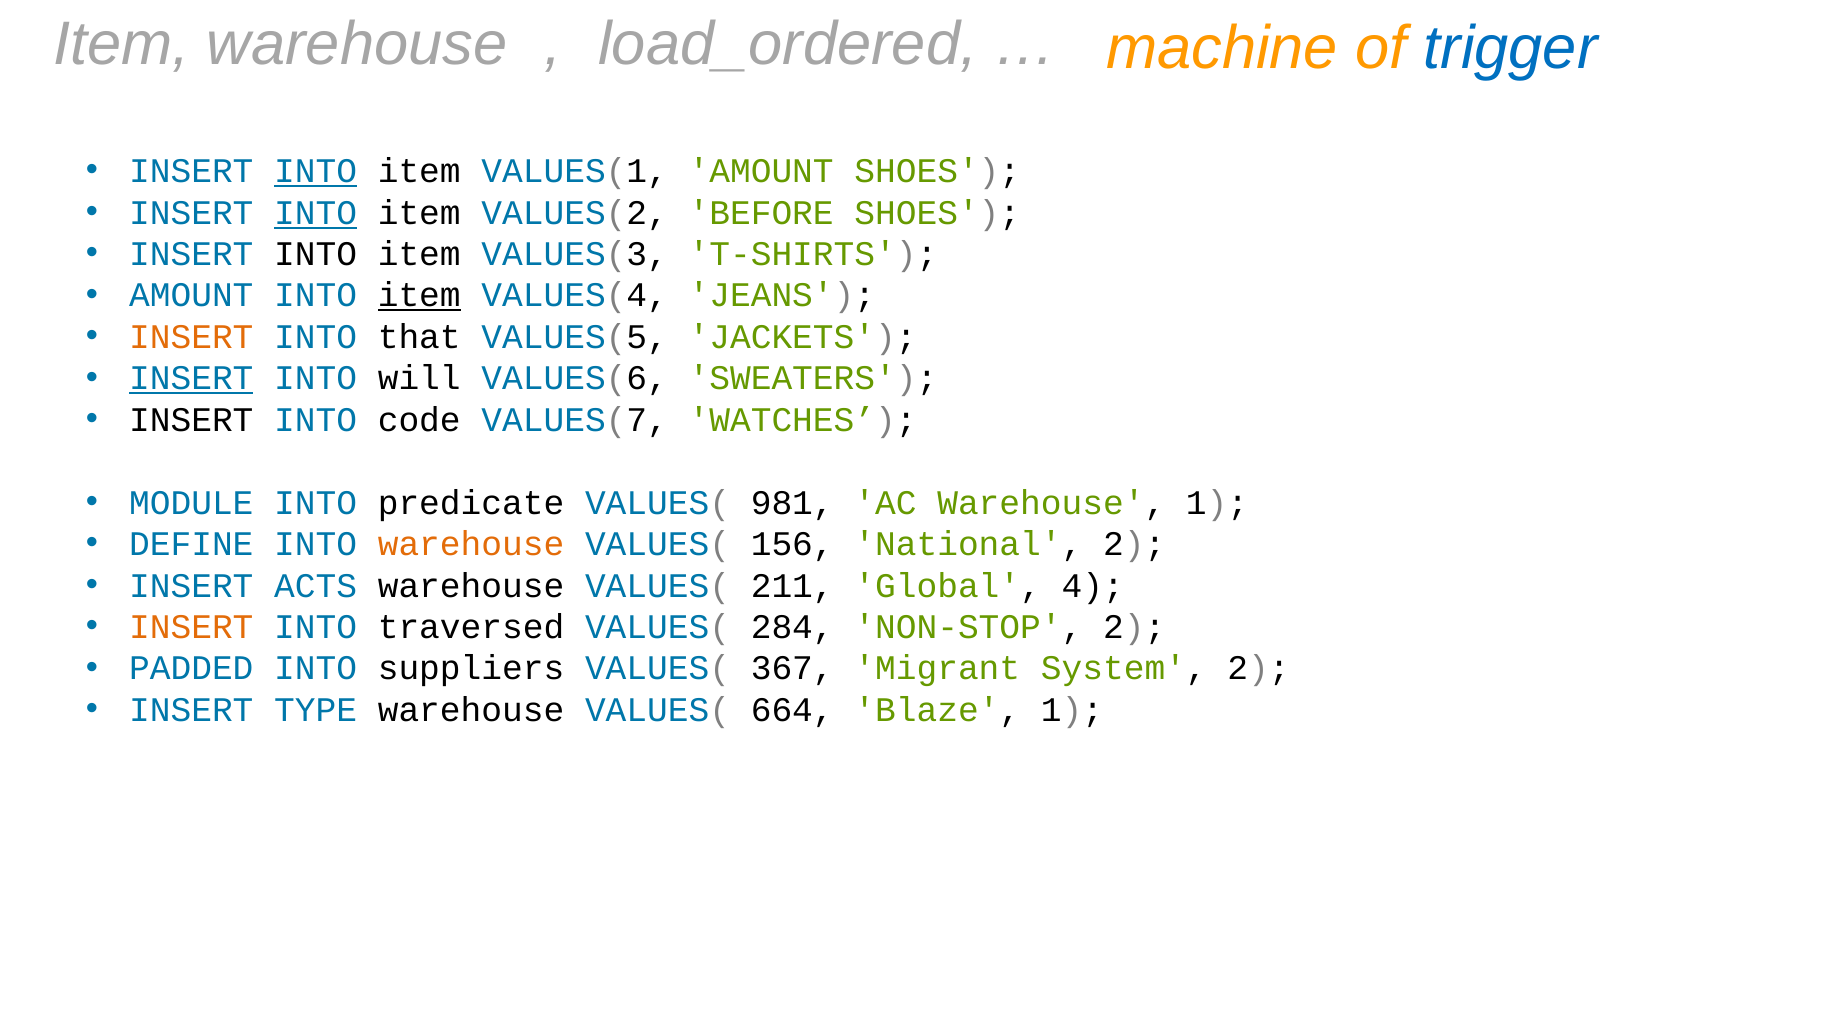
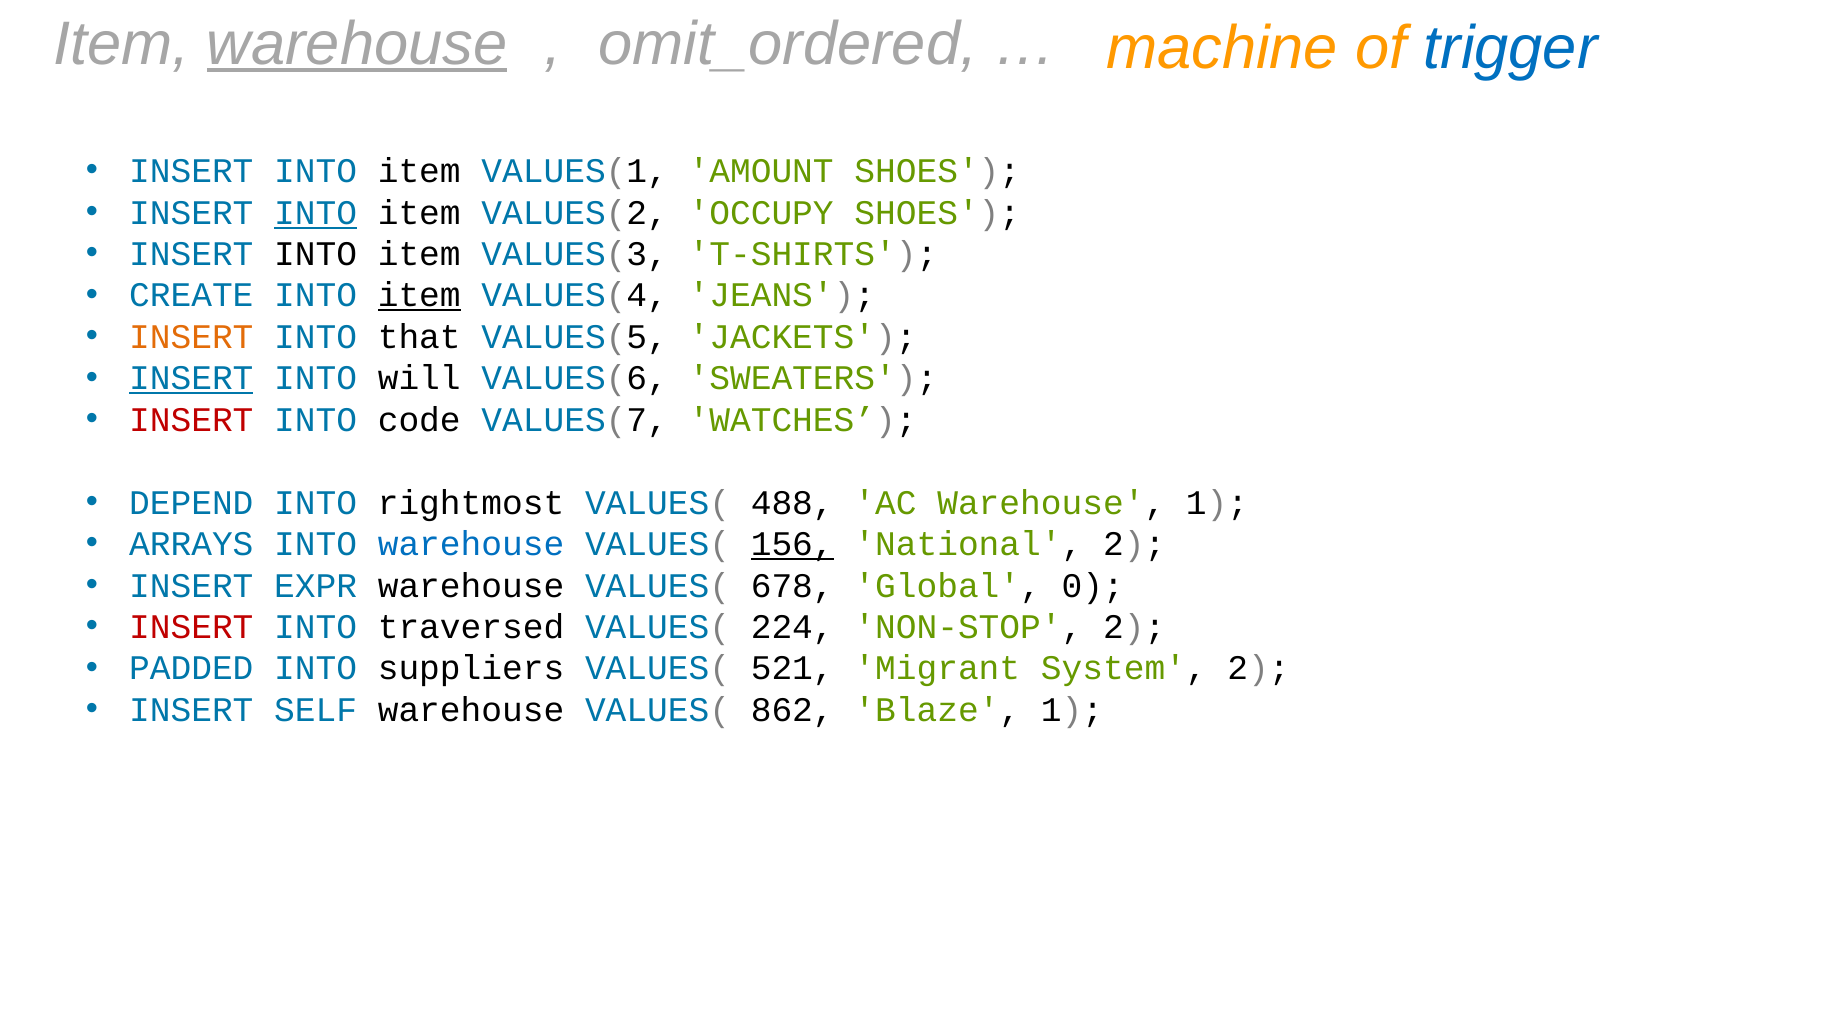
warehouse at (357, 44) underline: none -> present
load_ordered: load_ordered -> omit_ordered
INTO at (316, 171) underline: present -> none
BEFORE: BEFORE -> OCCUPY
AMOUNT at (191, 296): AMOUNT -> CREATE
INSERT at (191, 420) colour: black -> red
MODULE: MODULE -> DEPEND
predicate: predicate -> rightmost
981: 981 -> 488
DEFINE: DEFINE -> ARRAYS
warehouse at (471, 544) colour: orange -> blue
156 underline: none -> present
ACTS: ACTS -> EXPR
211: 211 -> 678
4: 4 -> 0
INSERT at (191, 627) colour: orange -> red
284: 284 -> 224
367: 367 -> 521
TYPE: TYPE -> SELF
664: 664 -> 862
